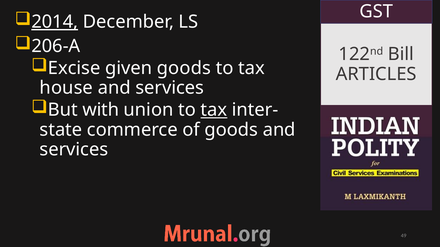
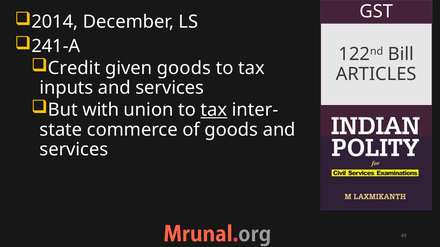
2014 underline: present -> none
206-A: 206-A -> 241-A
Excise: Excise -> Credit
house: house -> inputs
